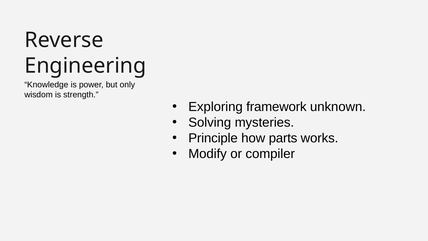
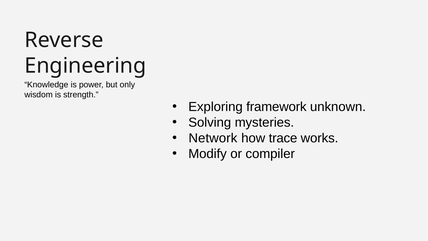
Principle: Principle -> Network
parts: parts -> trace
